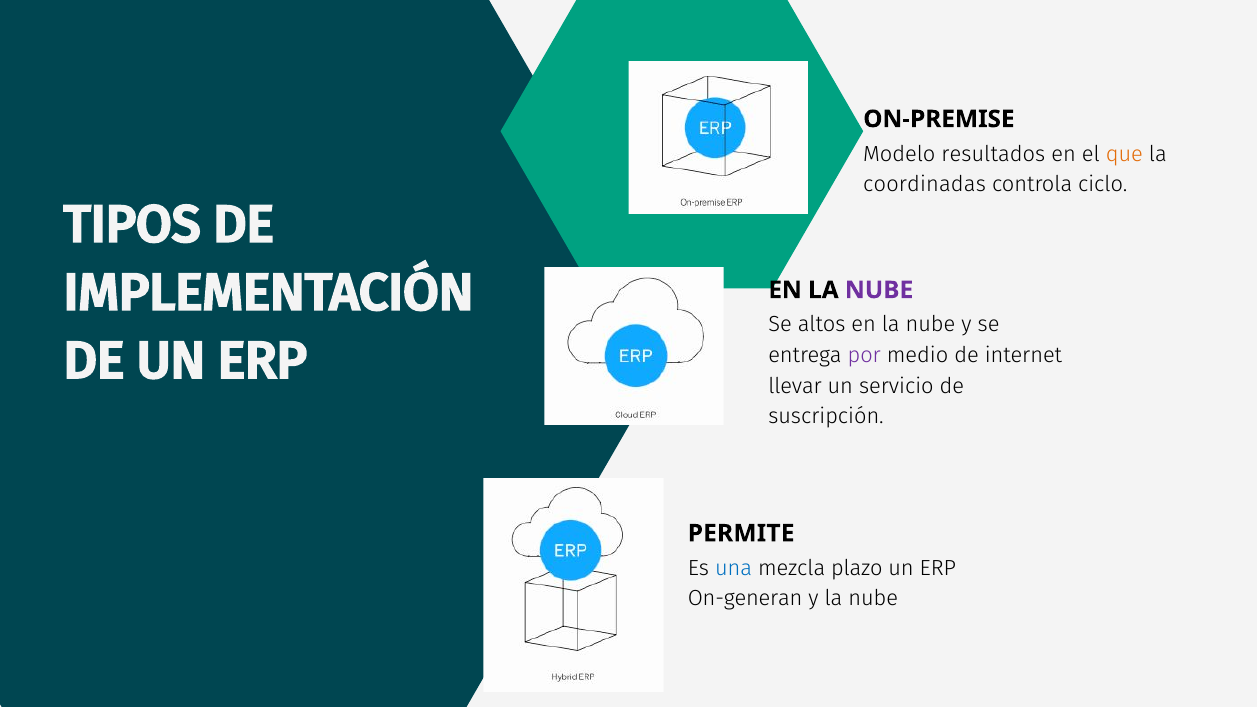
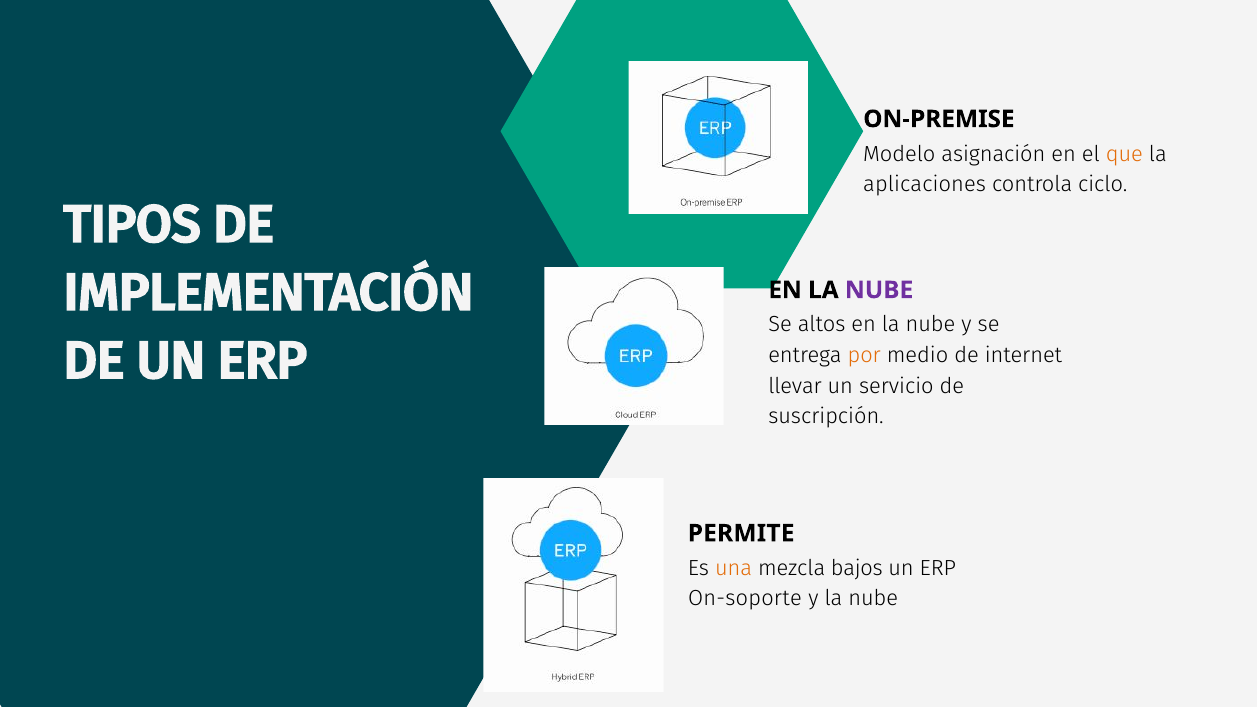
resultados: resultados -> asignación
coordinadas: coordinadas -> aplicaciones
por colour: purple -> orange
una colour: blue -> orange
plazo: plazo -> bajos
On-generan: On-generan -> On-soporte
